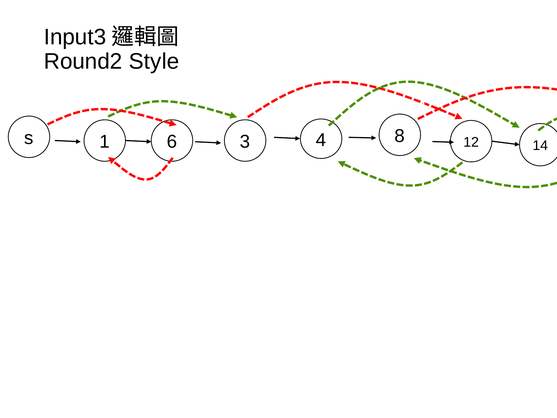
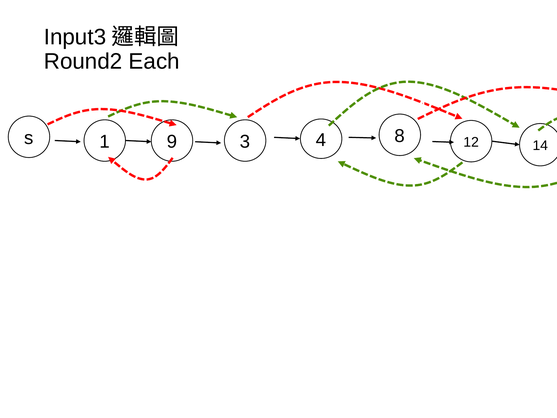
Style: Style -> Each
6: 6 -> 9
